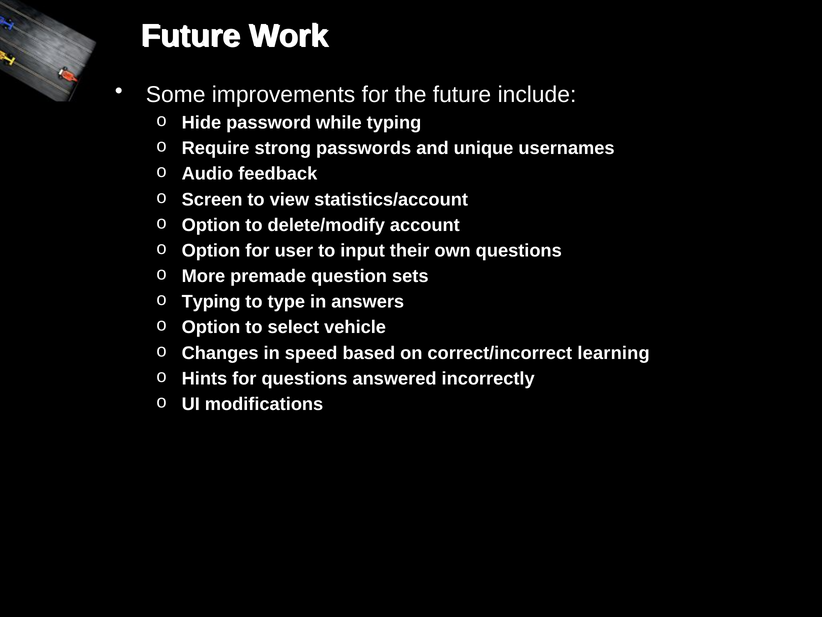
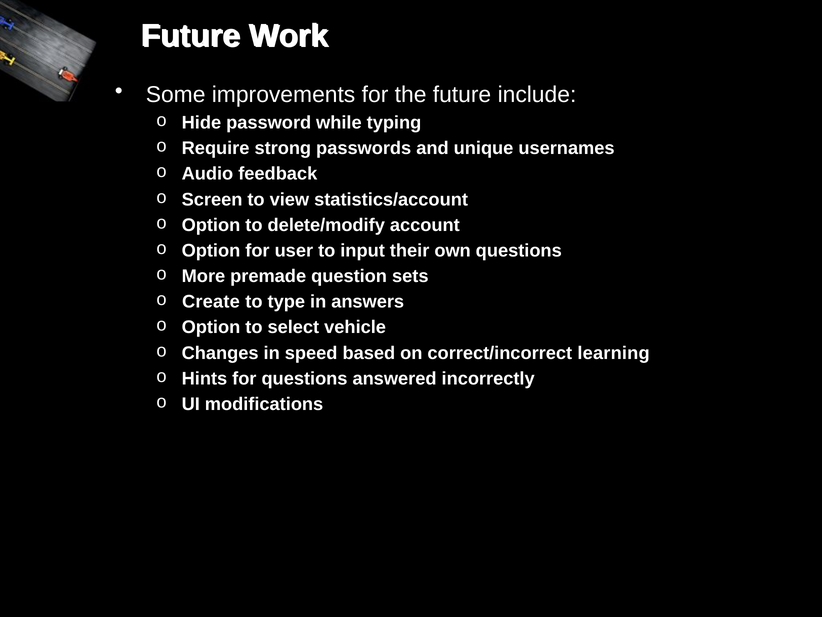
Typing at (211, 302): Typing -> Create
